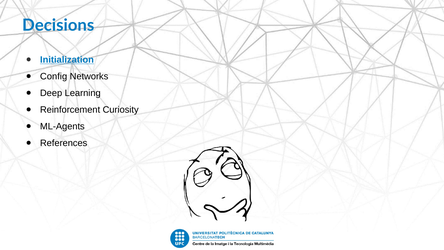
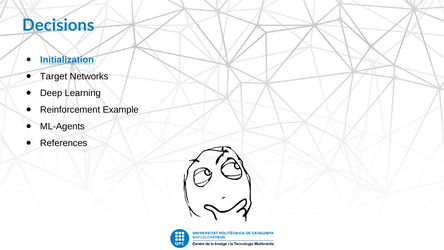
Config: Config -> Target
Curiosity: Curiosity -> Example
